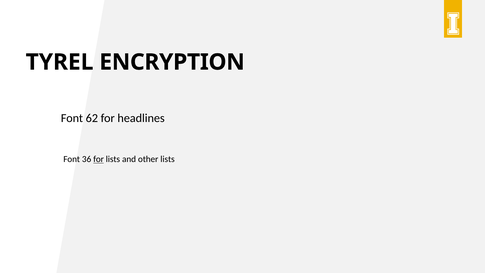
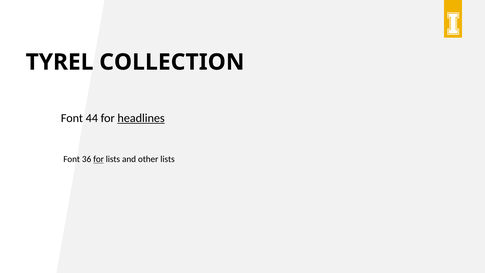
ENCRYPTION: ENCRYPTION -> COLLECTION
62: 62 -> 44
headlines underline: none -> present
